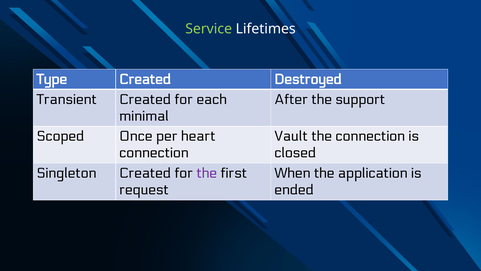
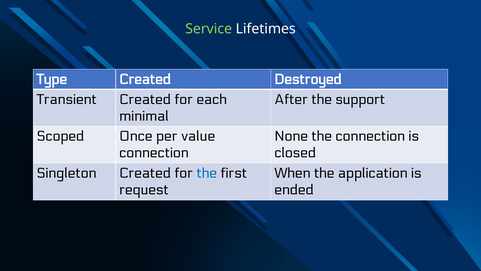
heart: heart -> value
Vault: Vault -> None
the at (207, 173) colour: purple -> blue
